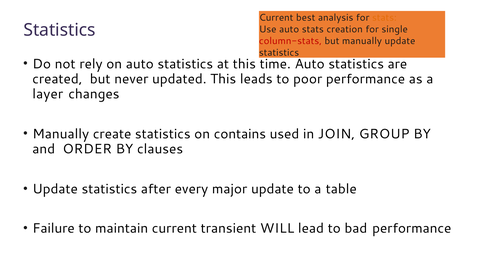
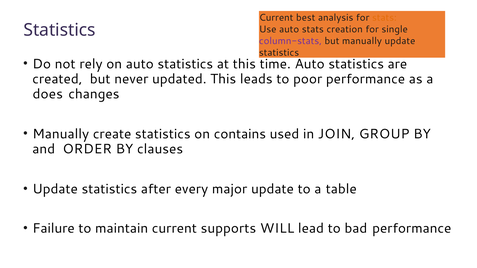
column-stats colour: red -> purple
layer: layer -> does
transient: transient -> supports
